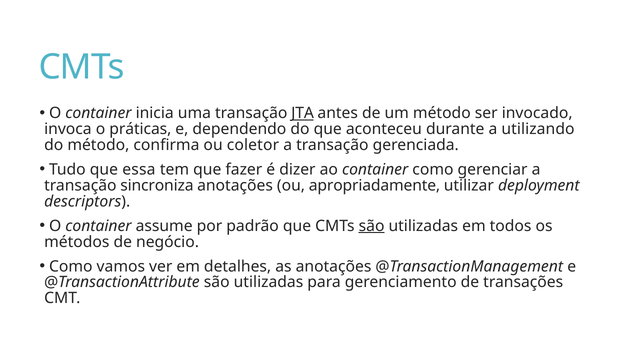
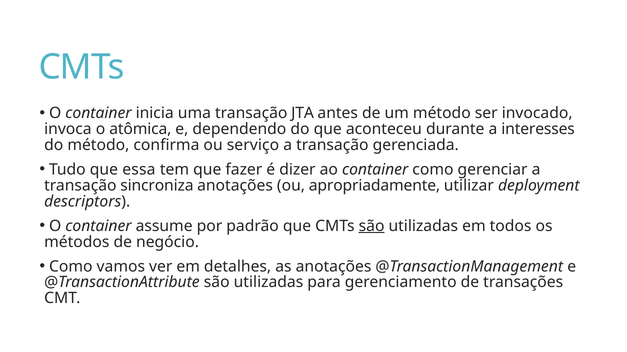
JTA underline: present -> none
práticas: práticas -> atômica
utilizando: utilizando -> interesses
coletor: coletor -> serviço
